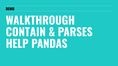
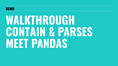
HELP: HELP -> MEET
